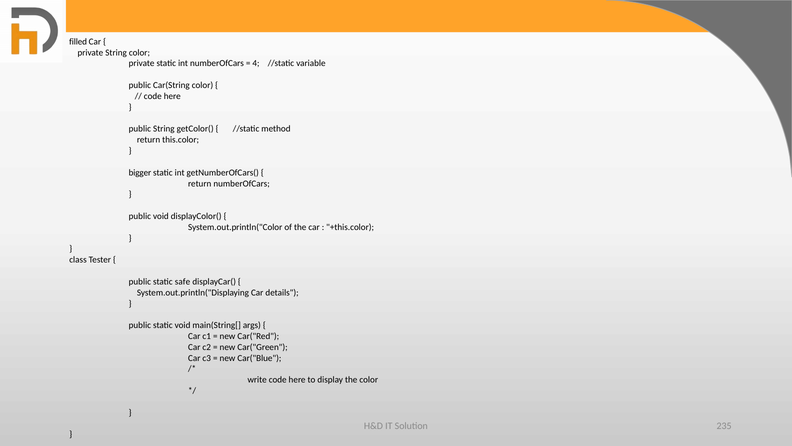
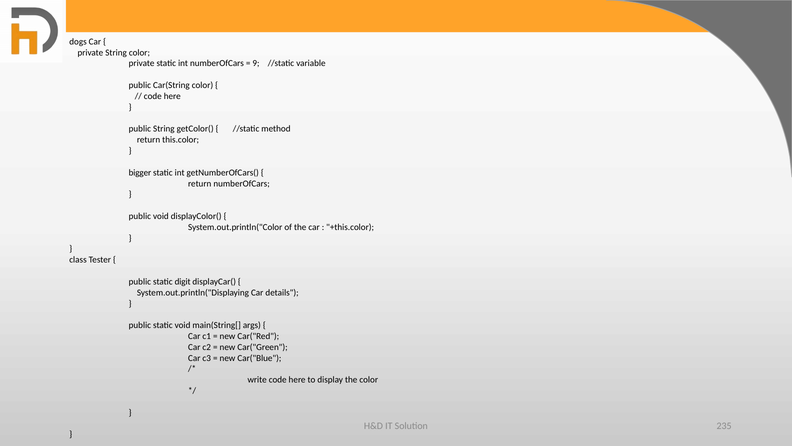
filled: filled -> dogs
4: 4 -> 9
safe: safe -> digit
